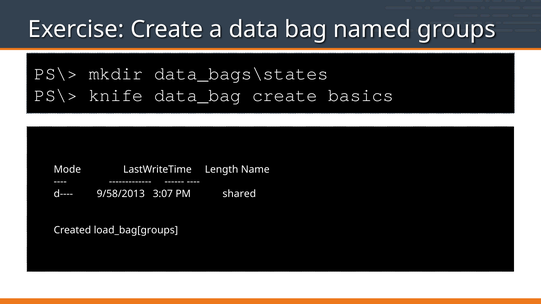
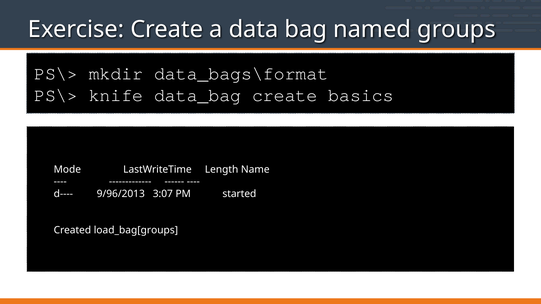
data_bags\states: data_bags\states -> data_bags\format
9/58/2013: 9/58/2013 -> 9/96/2013
shared: shared -> started
